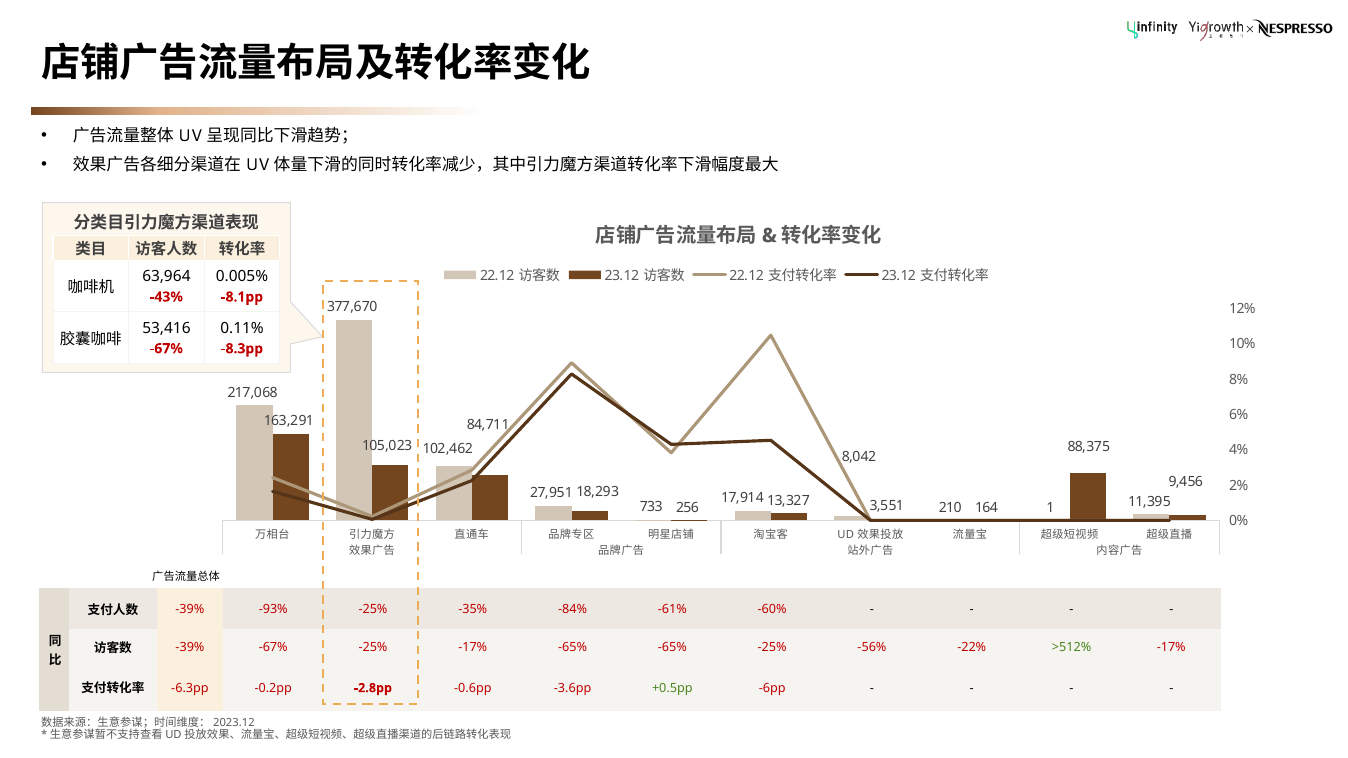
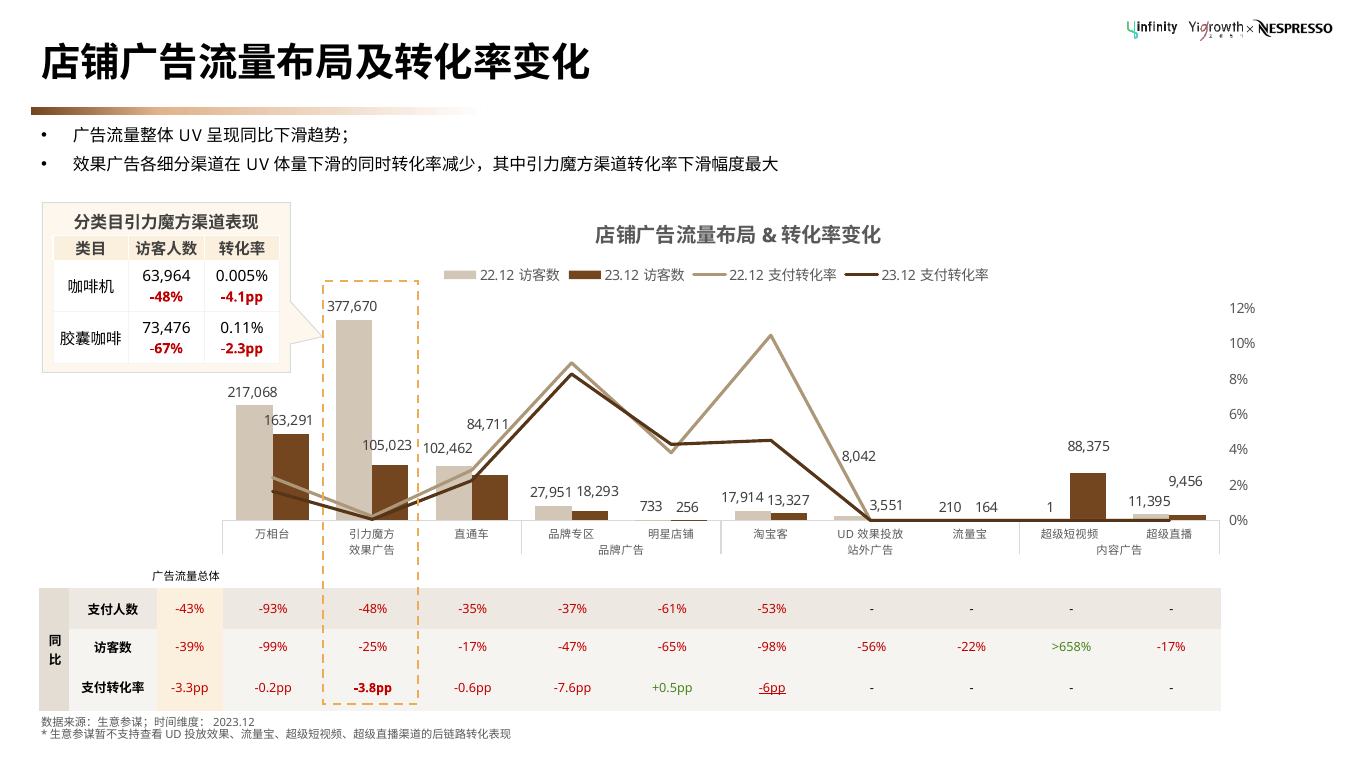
-43% at (166, 297): -43% -> -48%
-8.1pp: -8.1pp -> -4.1pp
53,416: 53,416 -> 73,476
-8.3pp: -8.3pp -> -2.3pp
-39% at (190, 610): -39% -> -43%
-93% -25%: -25% -> -48%
-84%: -84% -> -37%
-60%: -60% -> -53%
-39% -67%: -67% -> -99%
-17% -65%: -65% -> -47%
-65% -25%: -25% -> -98%
>512%: >512% -> >658%
-6.3pp: -6.3pp -> -3.3pp
-2.8pp: -2.8pp -> -3.8pp
-3.6pp: -3.6pp -> -7.6pp
-6pp underline: none -> present
